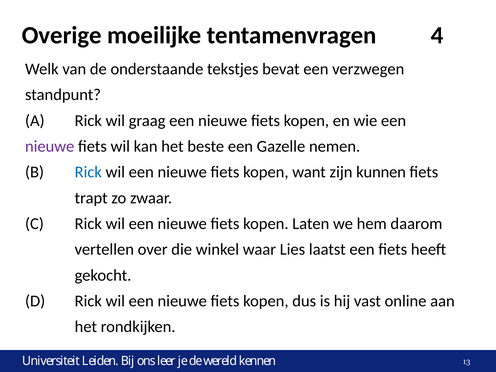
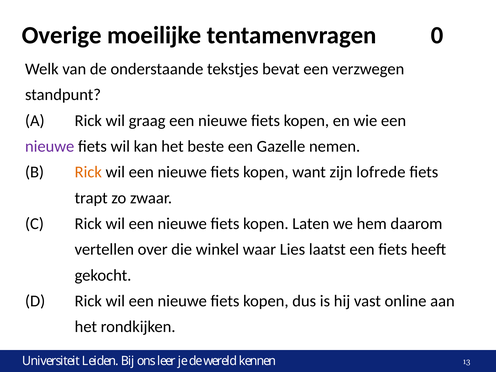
4: 4 -> 0
Rick at (88, 172) colour: blue -> orange
kunnen: kunnen -> lofrede
